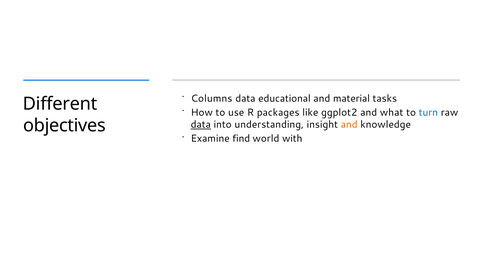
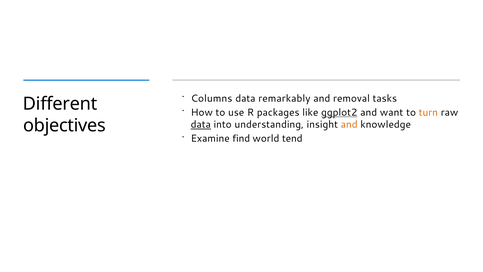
educational: educational -> remarkably
material: material -> removal
ggplot2 underline: none -> present
what: what -> want
turn colour: blue -> orange
with: with -> tend
